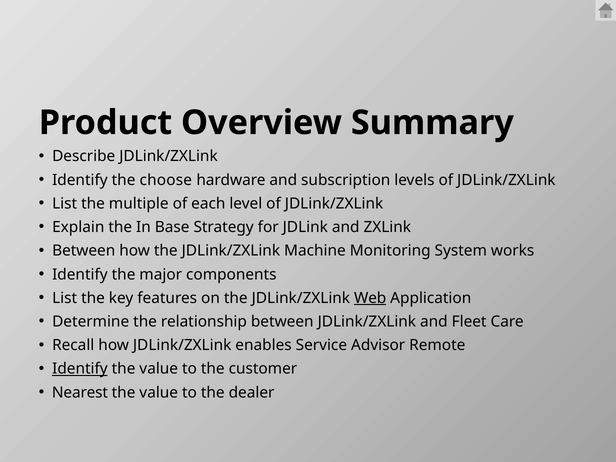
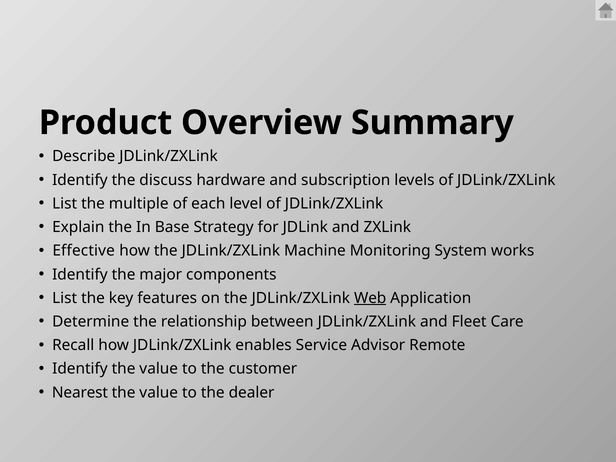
choose: choose -> discuss
Between at (84, 251): Between -> Effective
Identify at (80, 369) underline: present -> none
